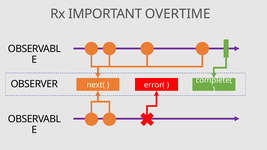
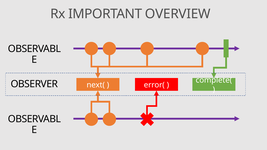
OVERTIME: OVERTIME -> OVERVIEW
